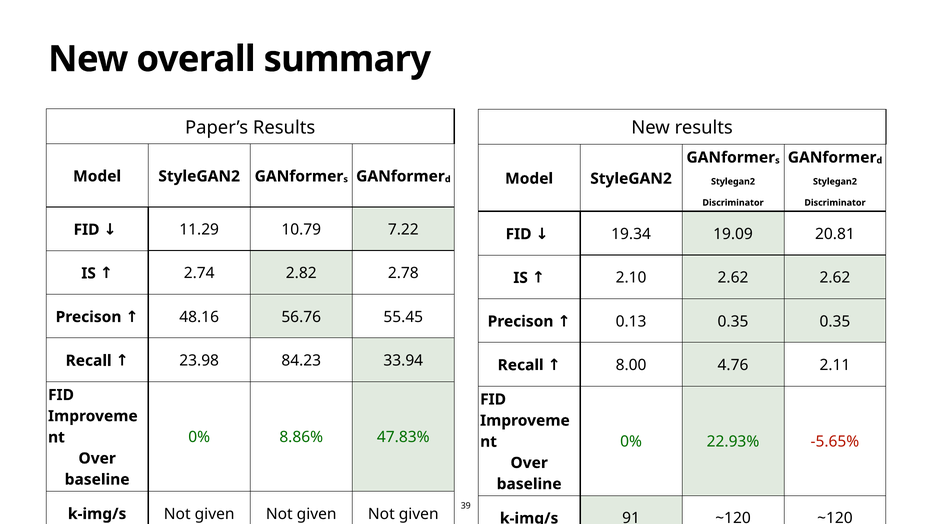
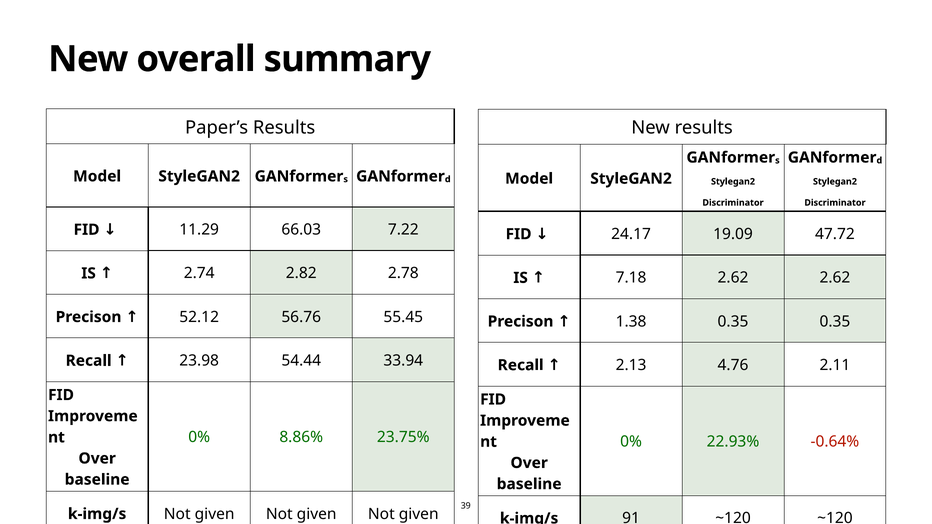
10.79: 10.79 -> 66.03
19.34: 19.34 -> 24.17
20.81: 20.81 -> 47.72
2.10: 2.10 -> 7.18
48.16: 48.16 -> 52.12
0.13: 0.13 -> 1.38
84.23: 84.23 -> 54.44
8.00: 8.00 -> 2.13
47.83%: 47.83% -> 23.75%
-5.65%: -5.65% -> -0.64%
